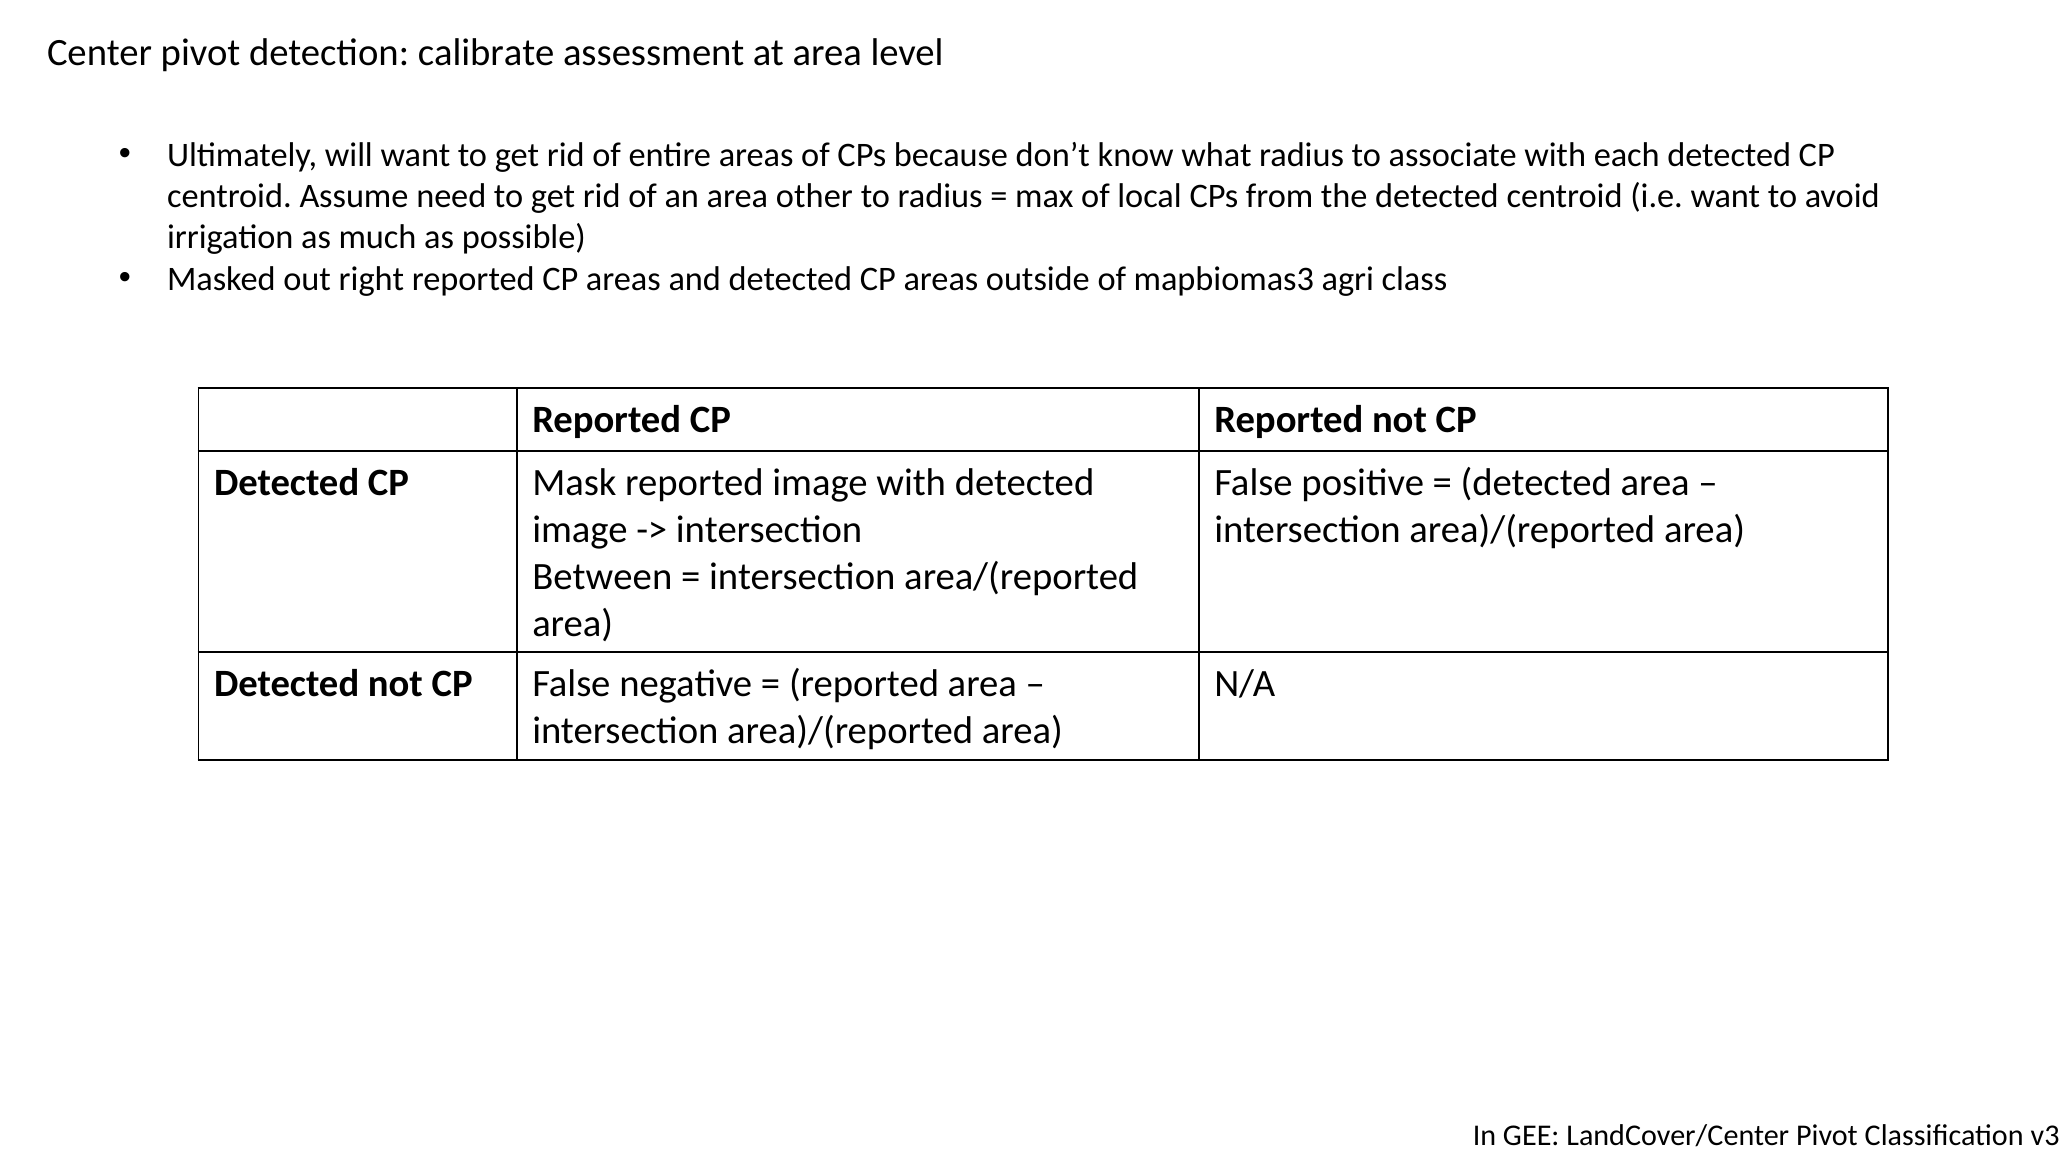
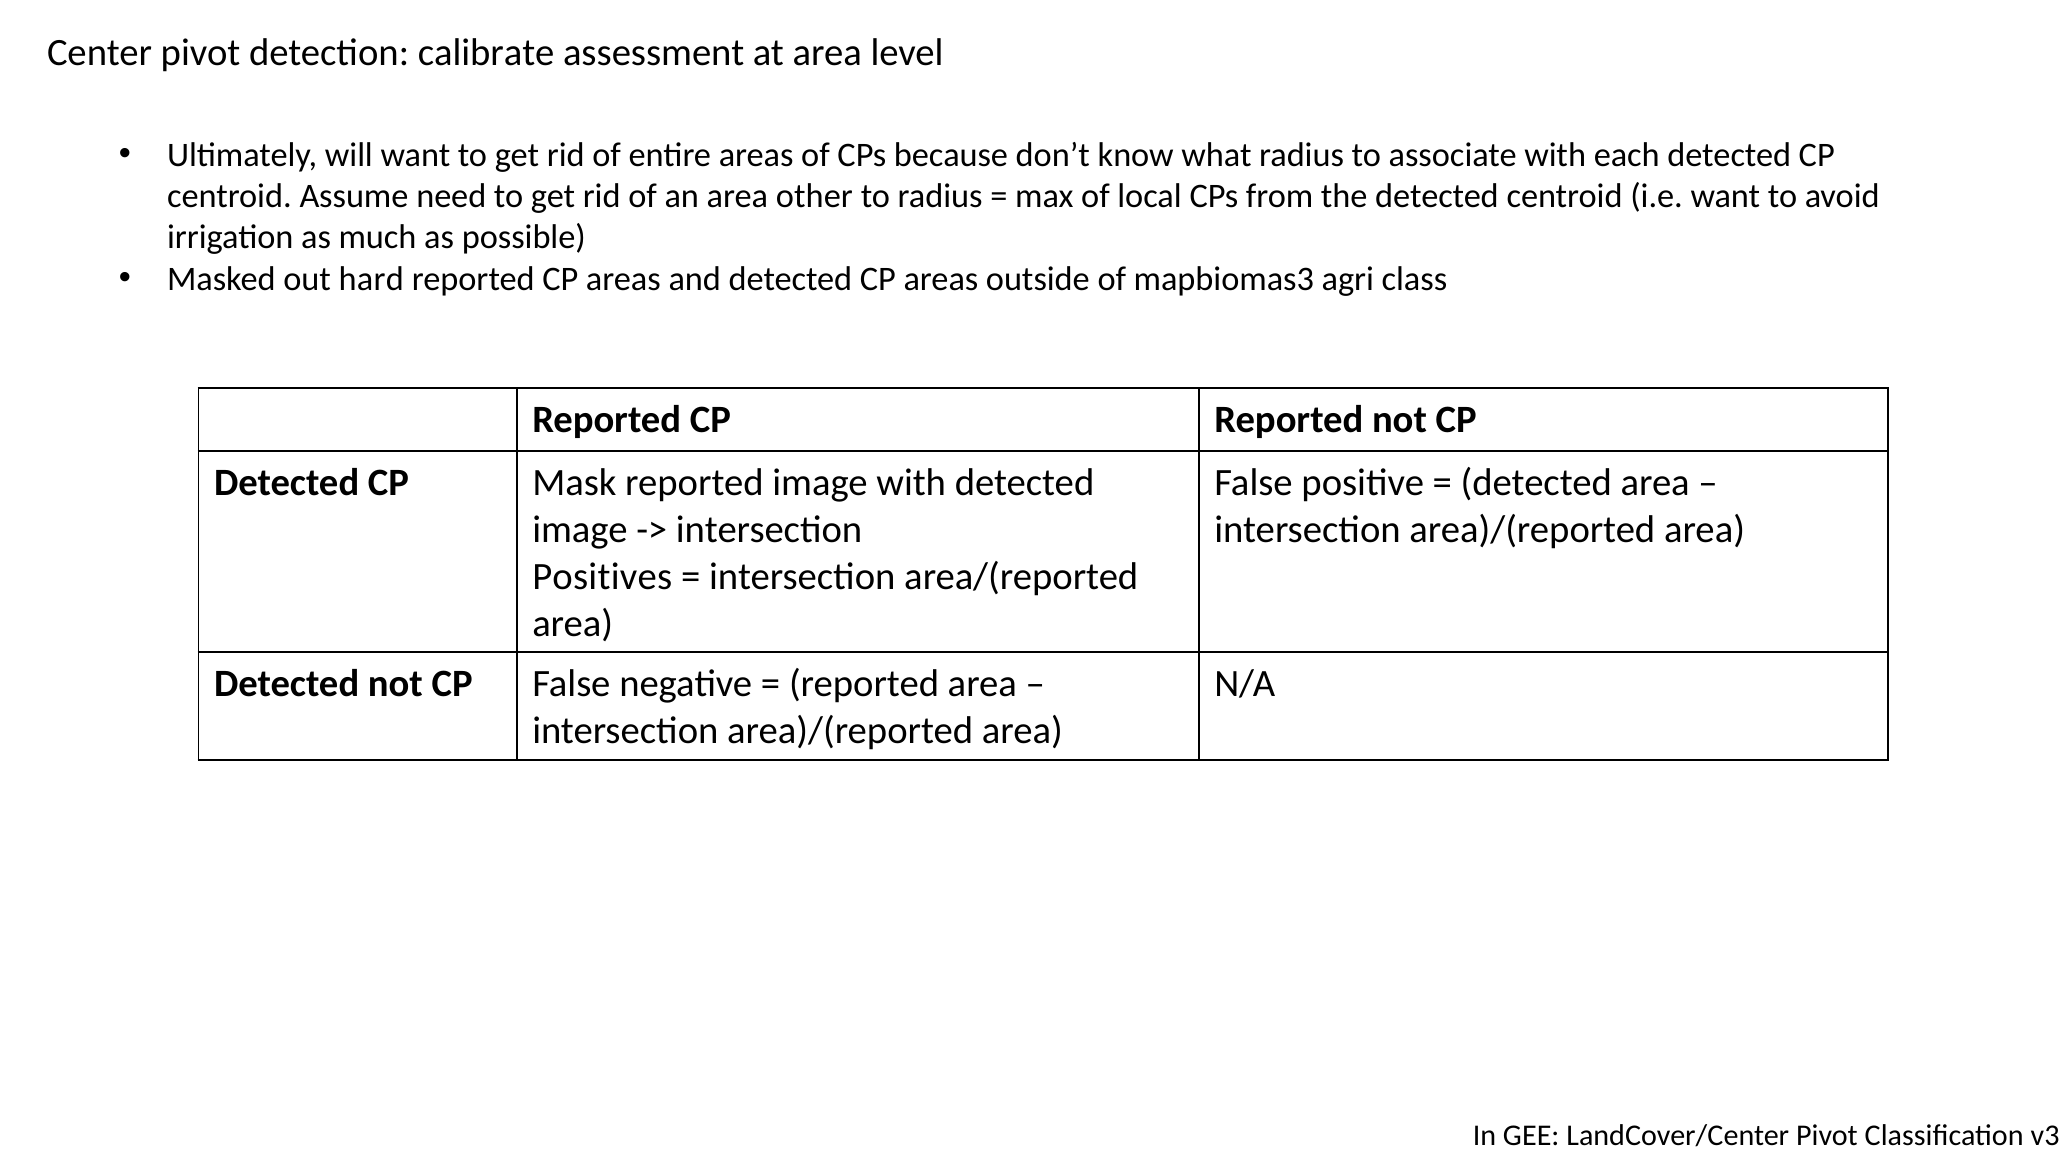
right: right -> hard
Between: Between -> Positives
